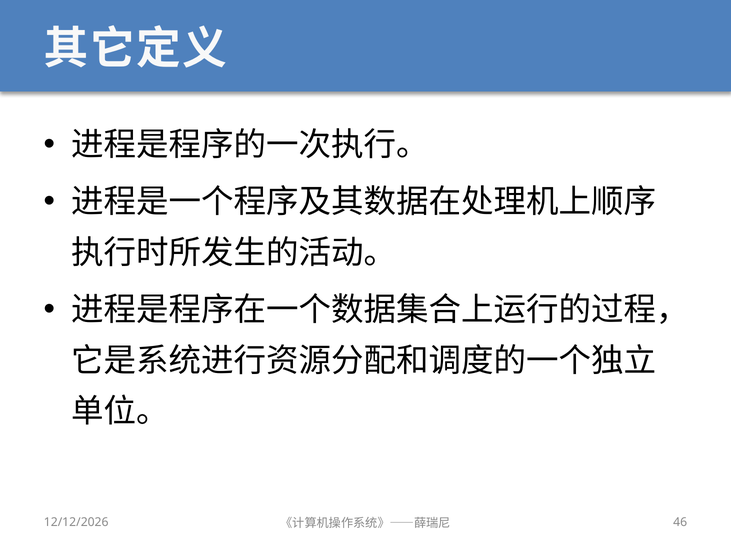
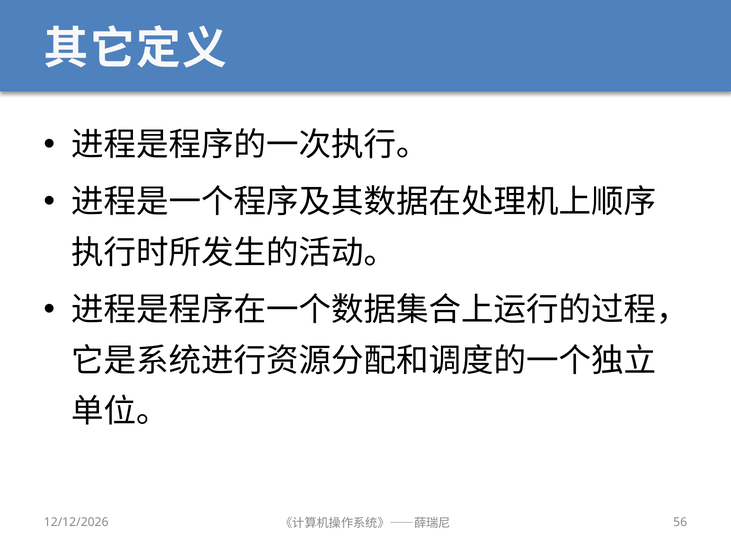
46: 46 -> 56
